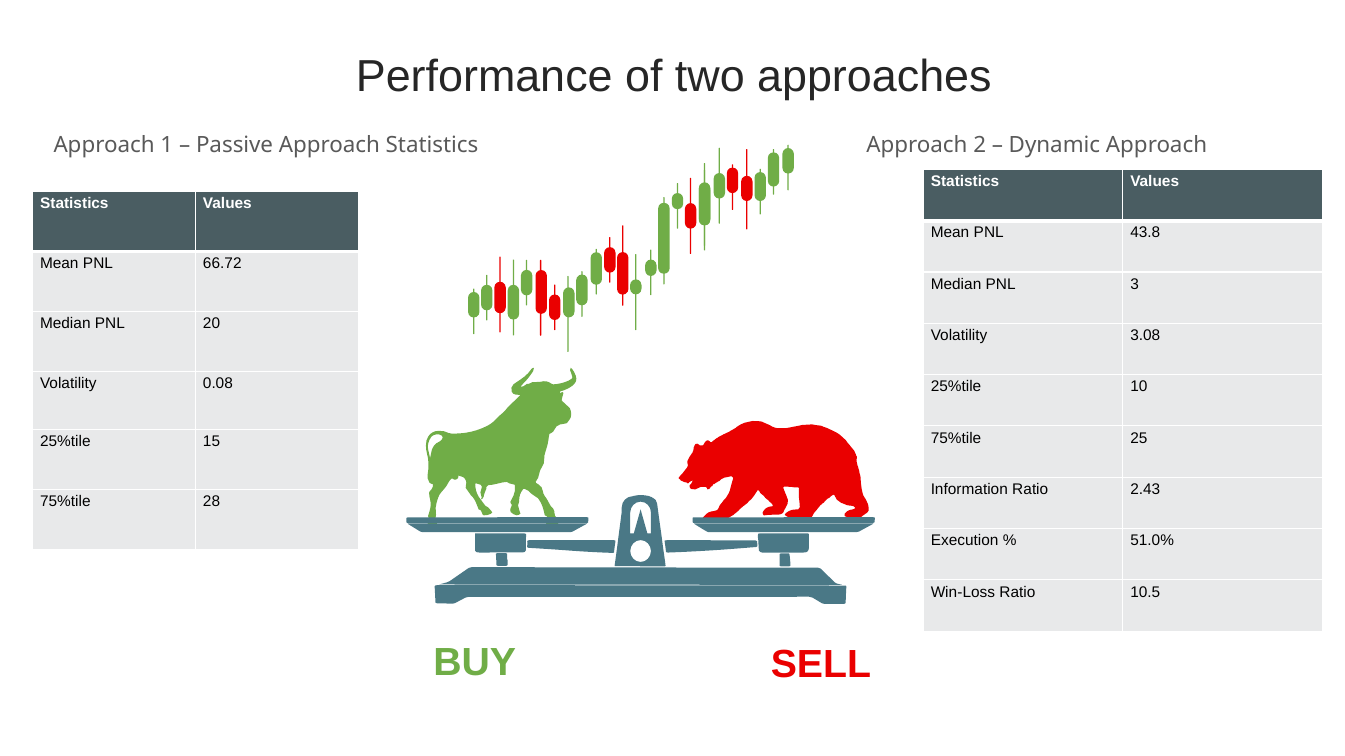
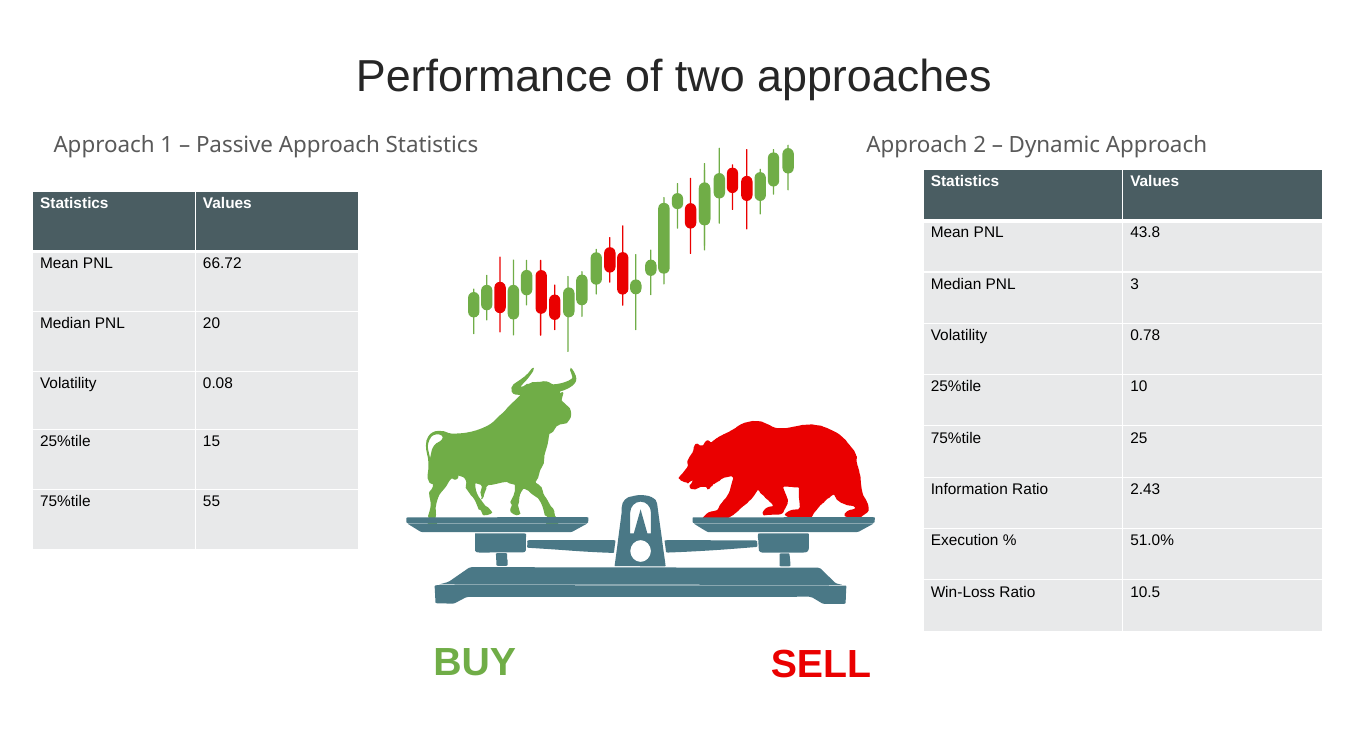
3.08: 3.08 -> 0.78
28: 28 -> 55
